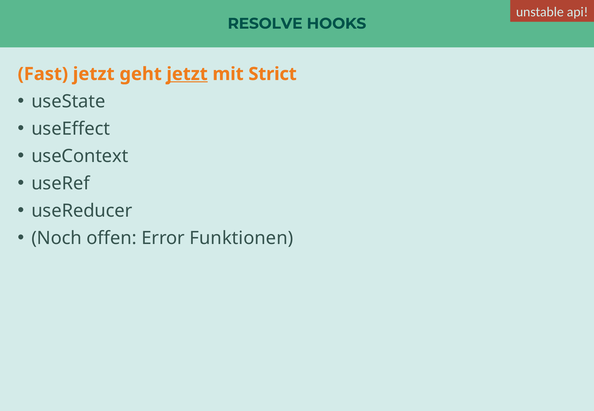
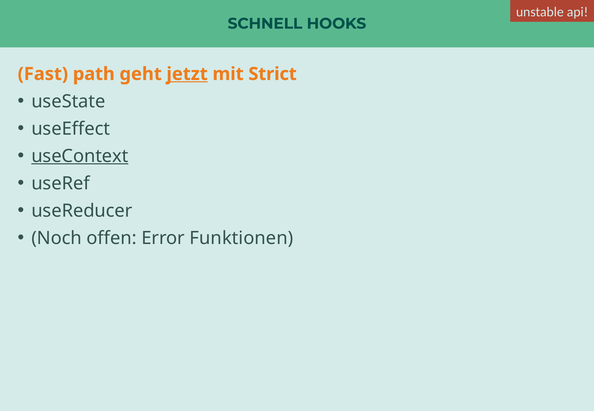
RESOLVE: RESOLVE -> SCHNELL
Fast jetzt: jetzt -> path
useContext underline: none -> present
